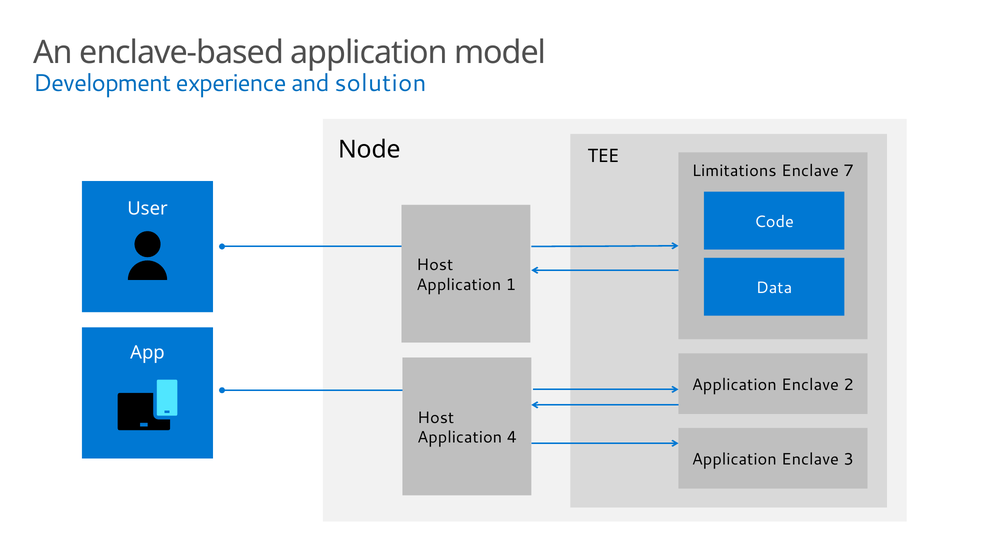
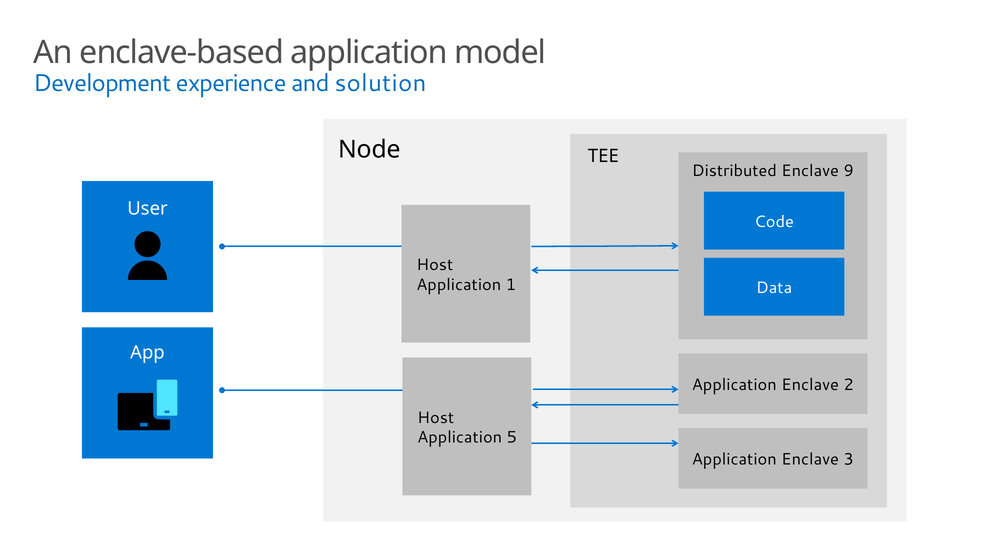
Limitations: Limitations -> Distributed
7: 7 -> 9
4: 4 -> 5
